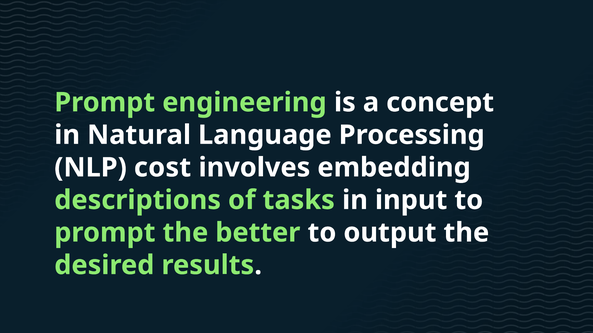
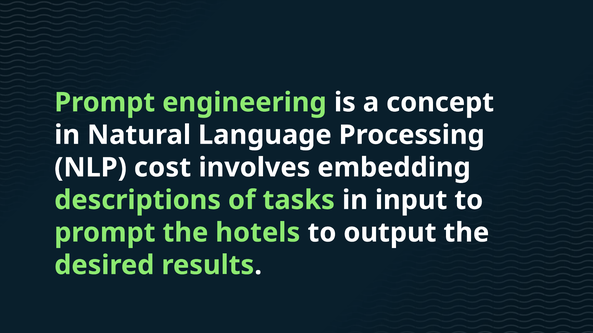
better: better -> hotels
